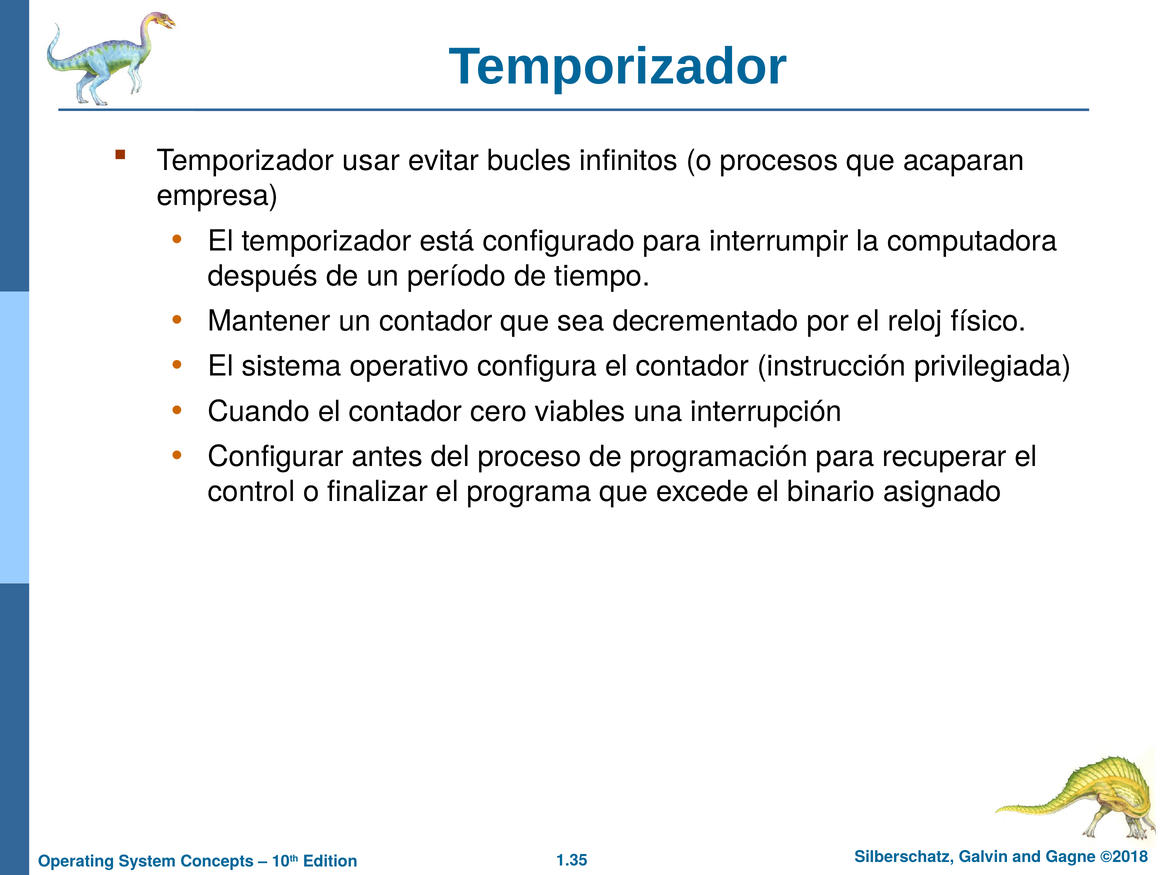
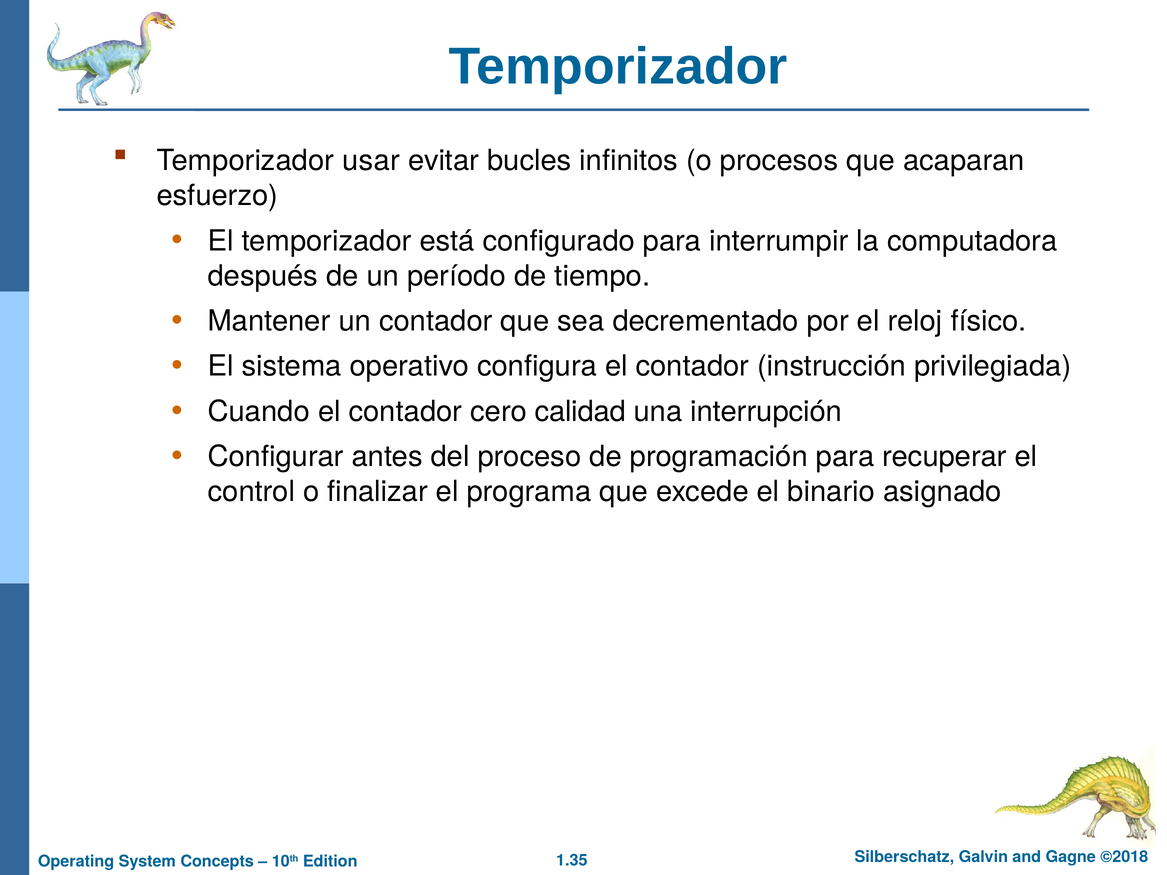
empresa: empresa -> esfuerzo
viables: viables -> calidad
